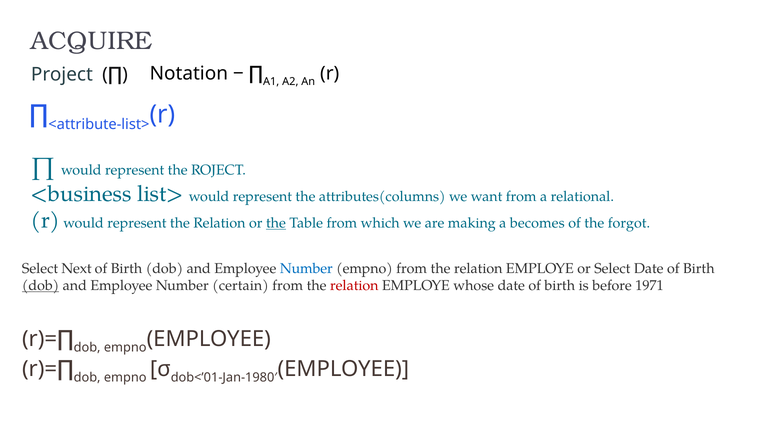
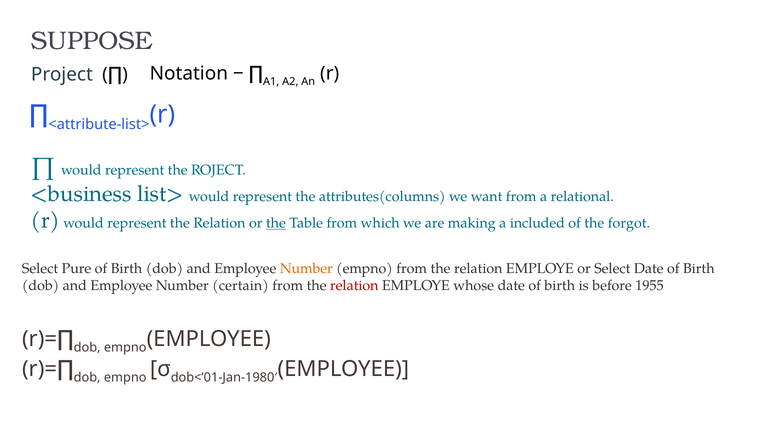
ACQUIRE: ACQUIRE -> SUPPOSE
becomes: becomes -> included
Next: Next -> Pure
Number at (306, 268) colour: blue -> orange
dob at (41, 286) underline: present -> none
1971: 1971 -> 1955
